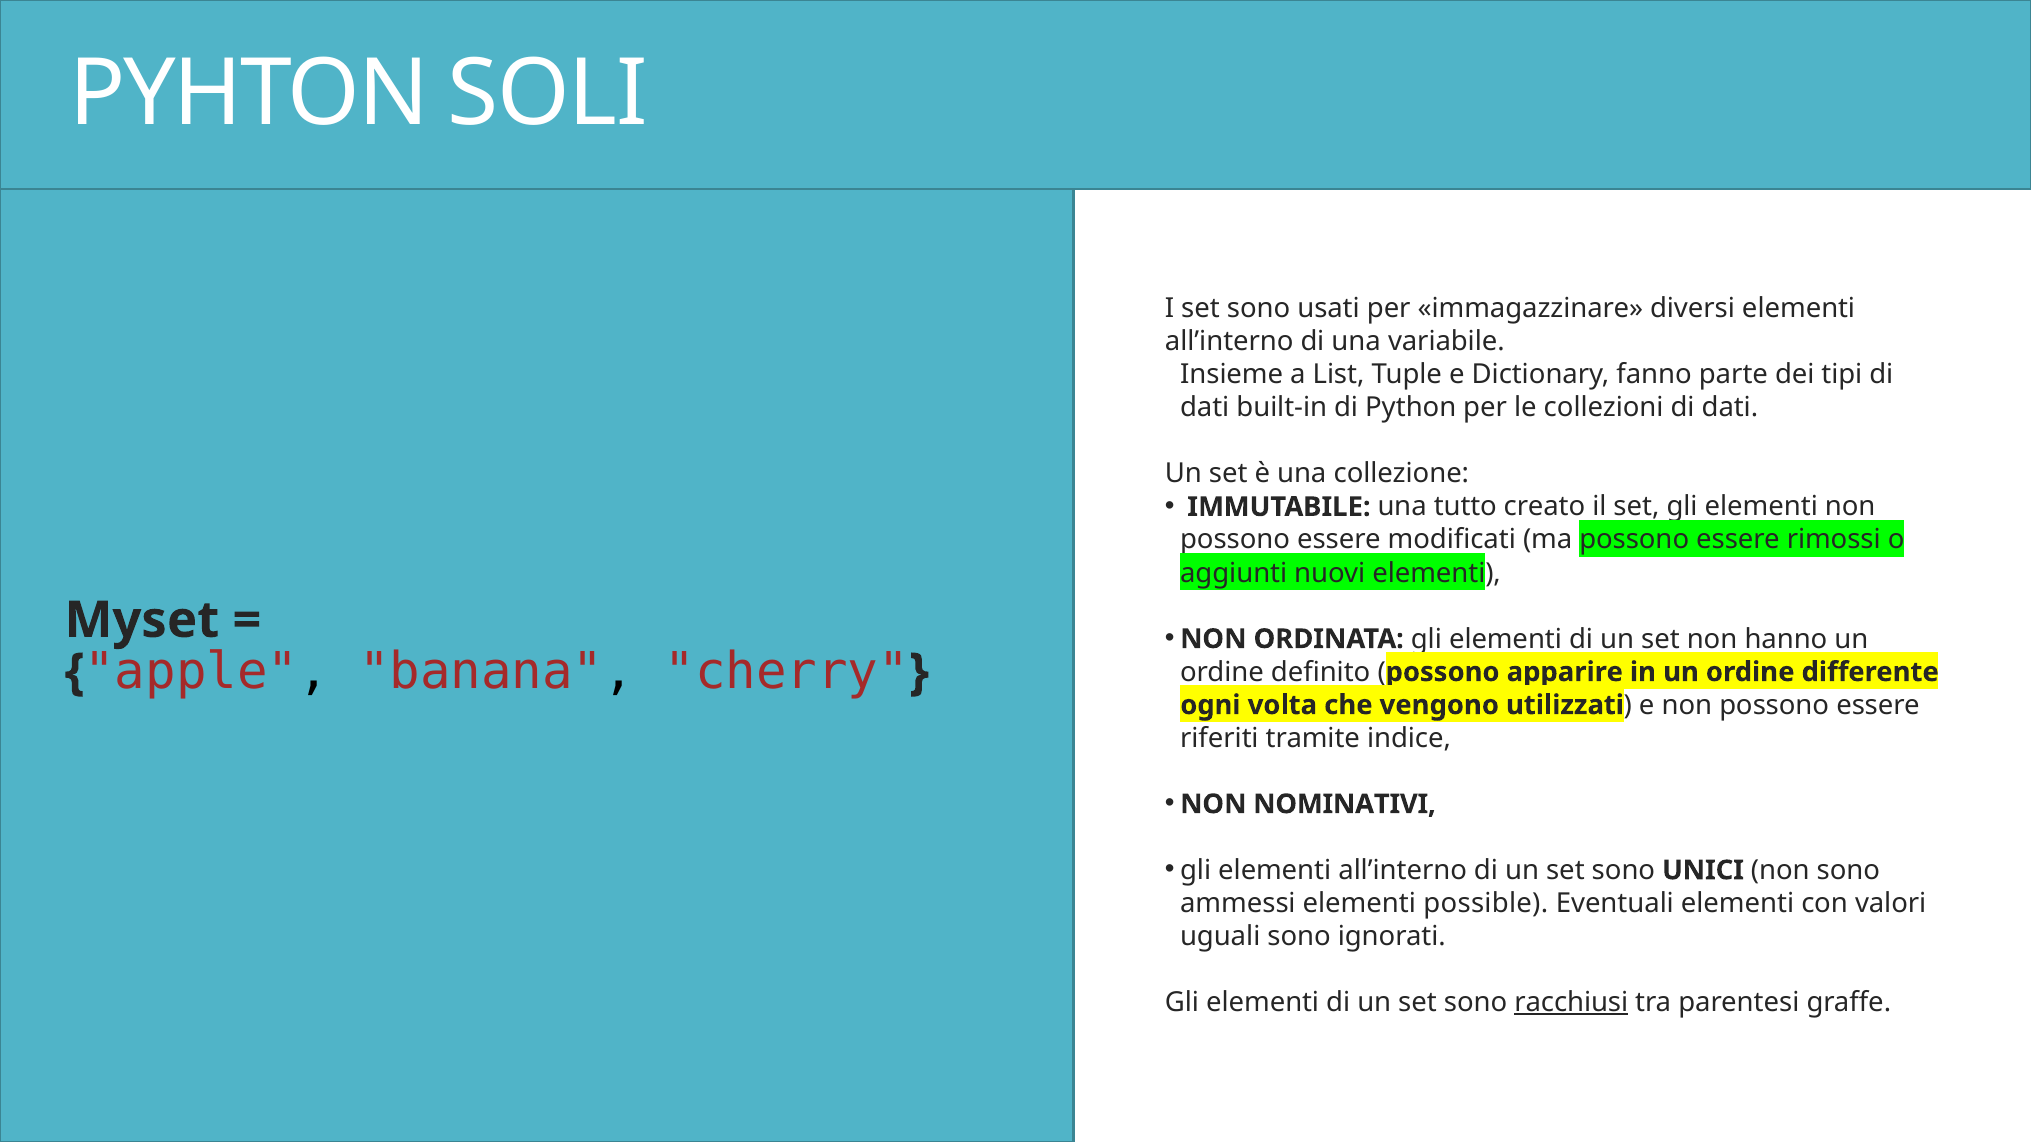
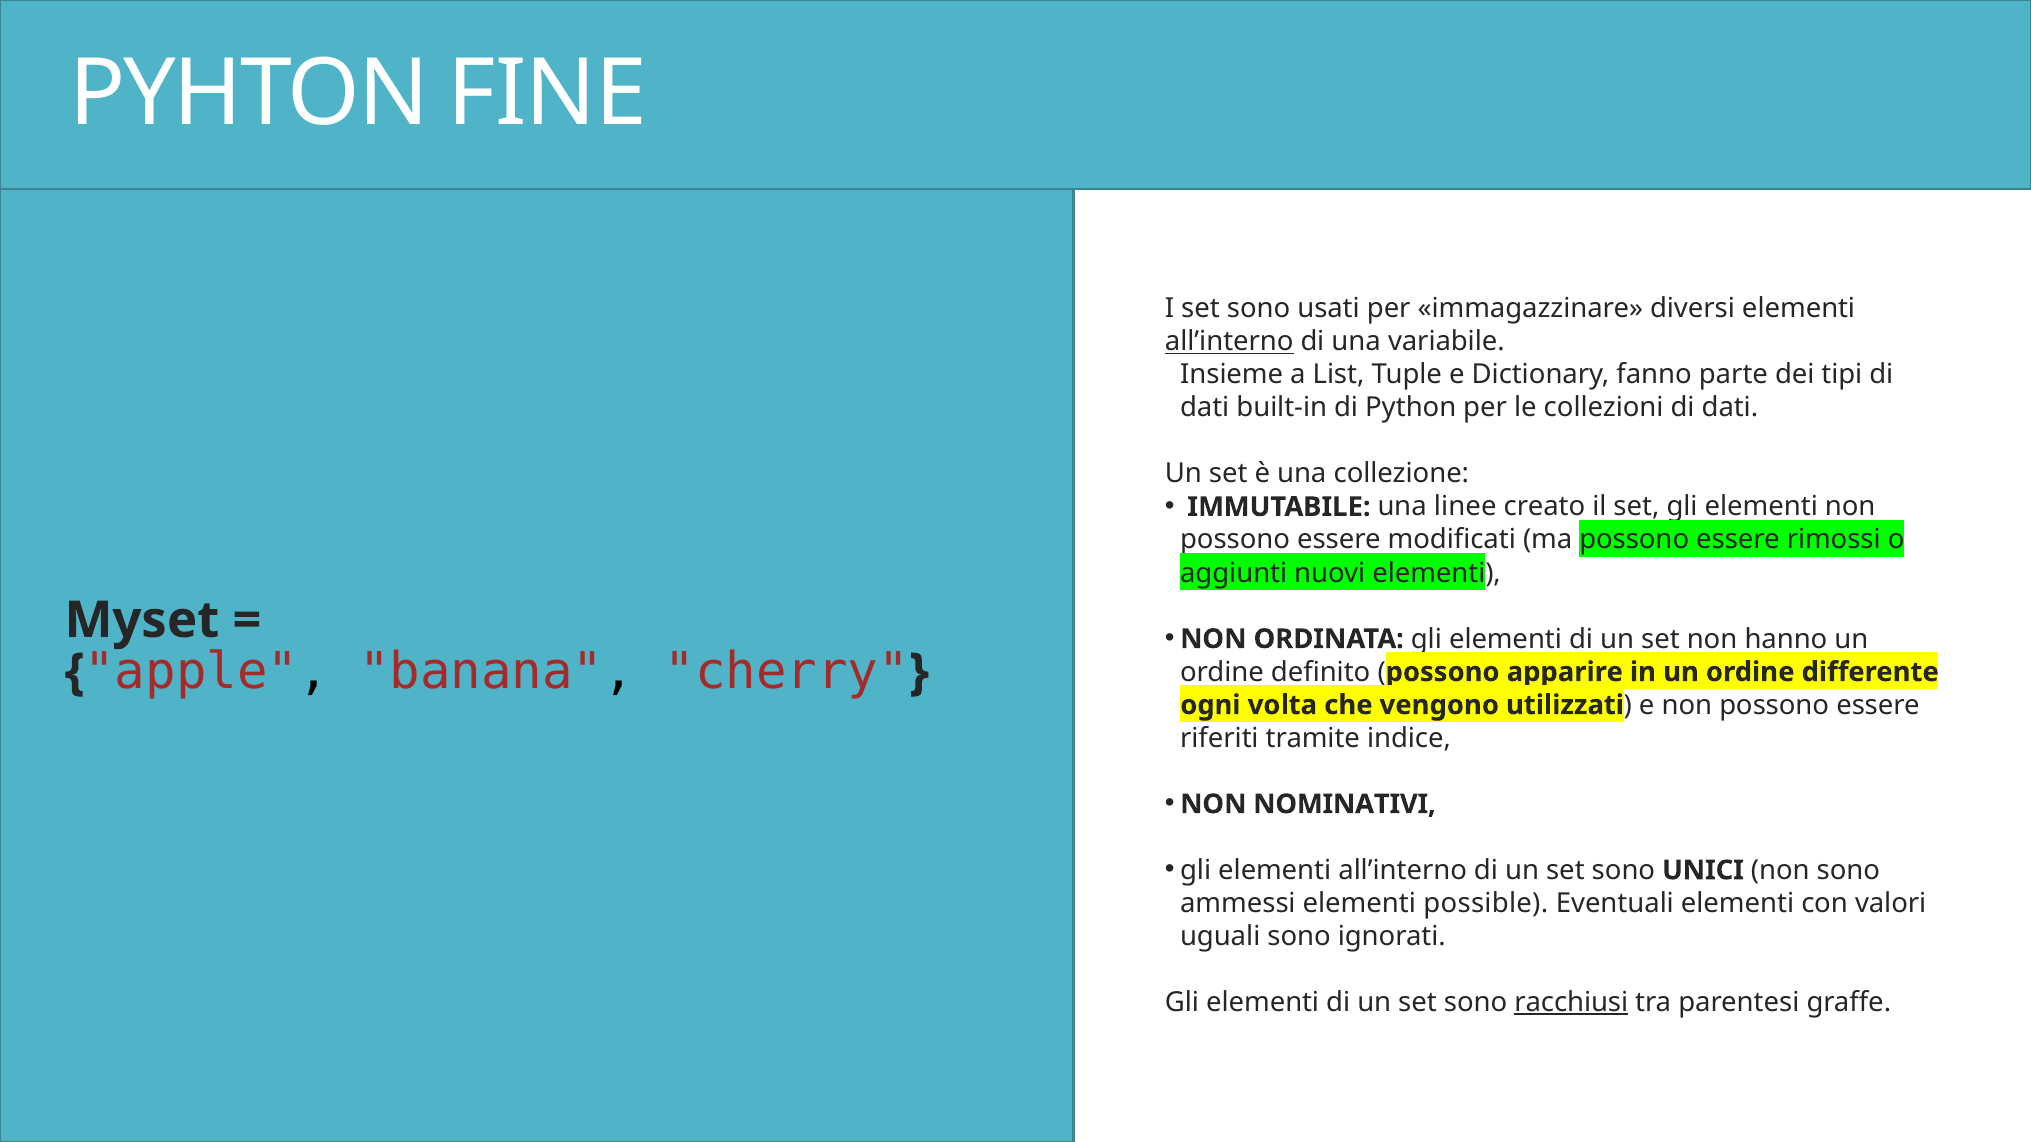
SOLI: SOLI -> FINE
all’interno at (1229, 342) underline: none -> present
tutto: tutto -> linee
